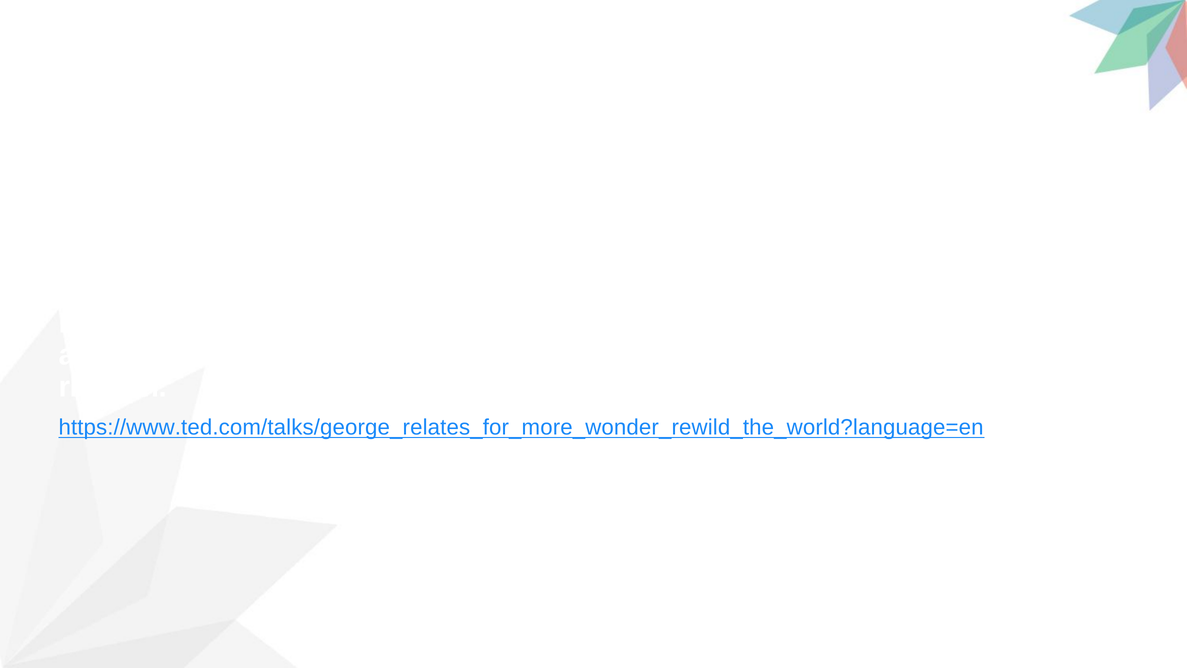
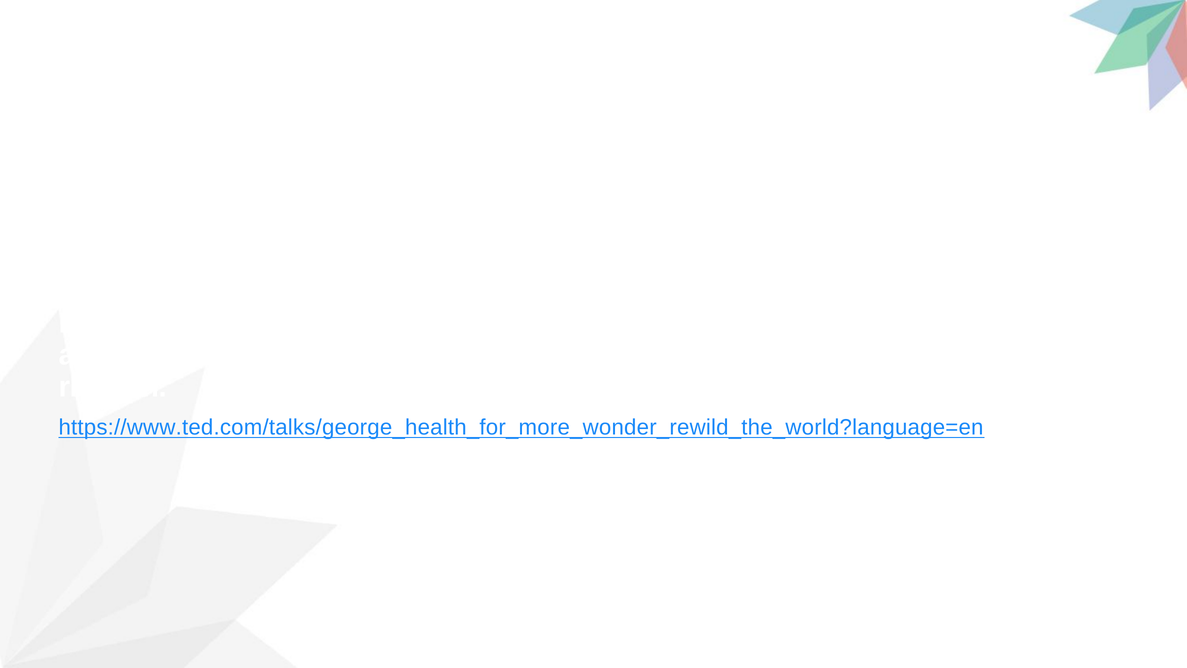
https://www.ted.com/talks/george_relates_for_more_wonder_rewild_the_world?language=en: https://www.ted.com/talks/george_relates_for_more_wonder_rewild_the_world?language=en -> https://www.ted.com/talks/george_health_for_more_wonder_rewild_the_world?language=en
